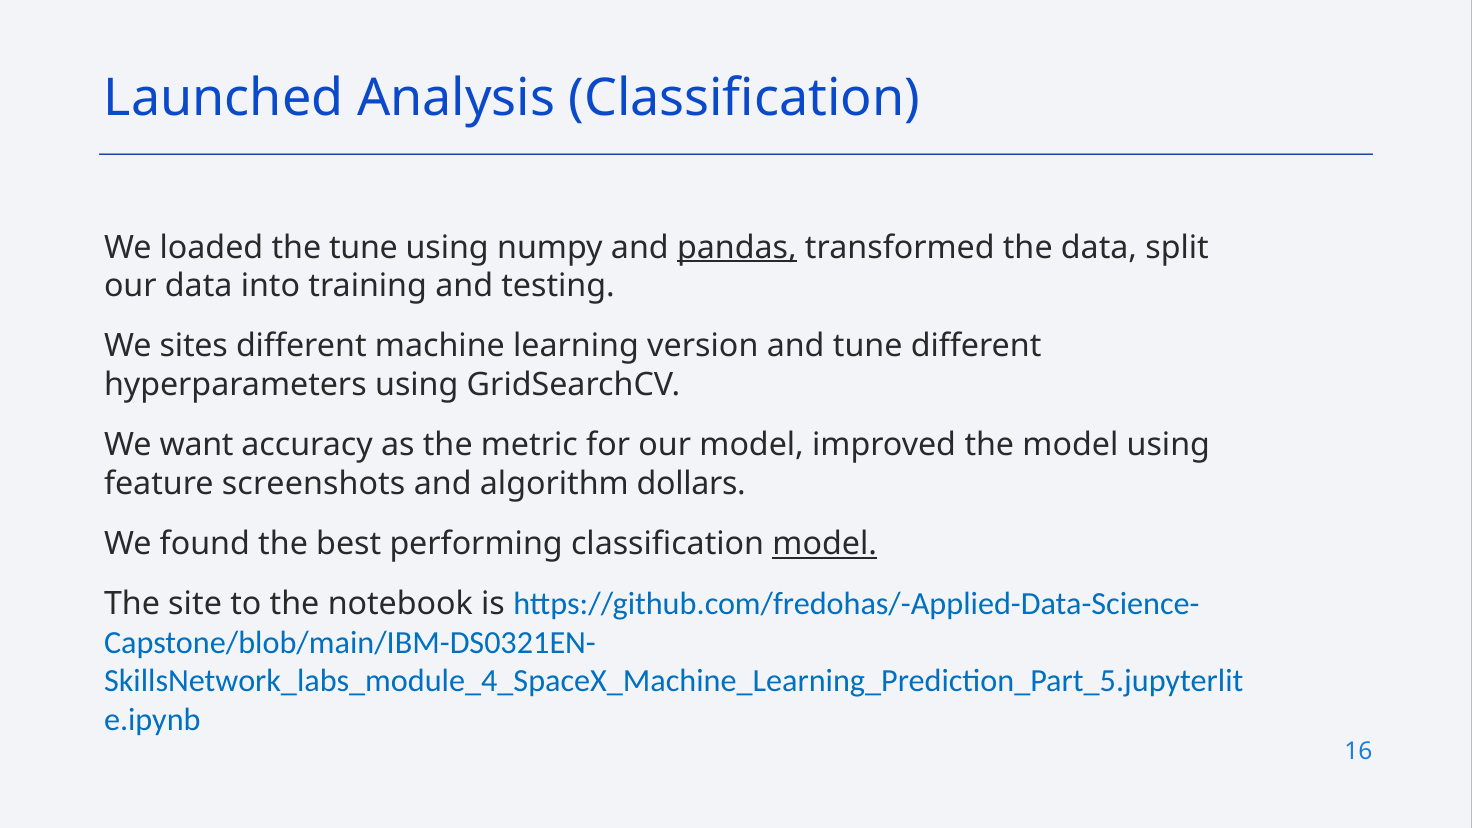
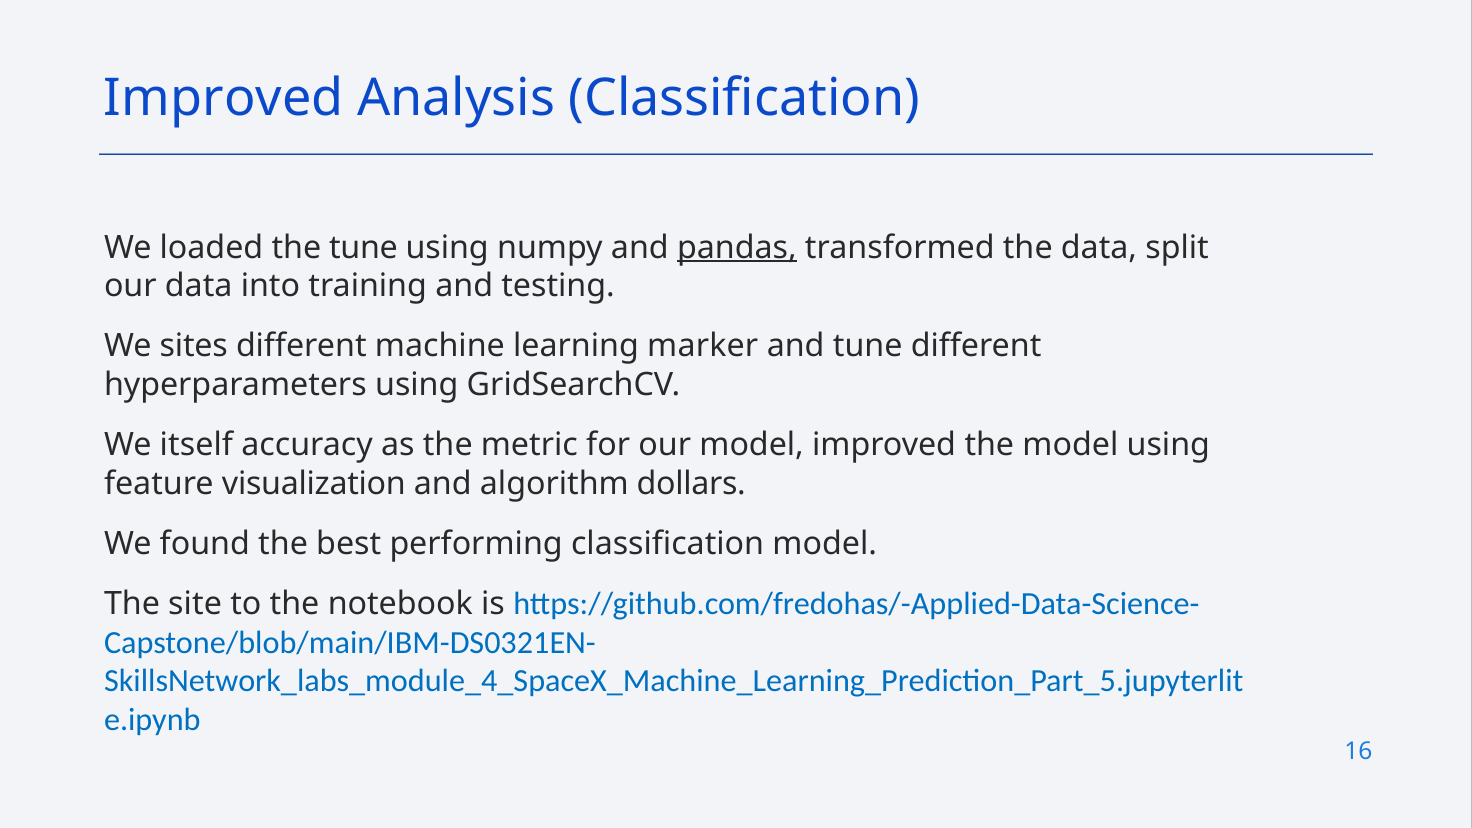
Launched at (224, 98): Launched -> Improved
version: version -> marker
want: want -> itself
screenshots: screenshots -> visualization
model at (825, 544) underline: present -> none
